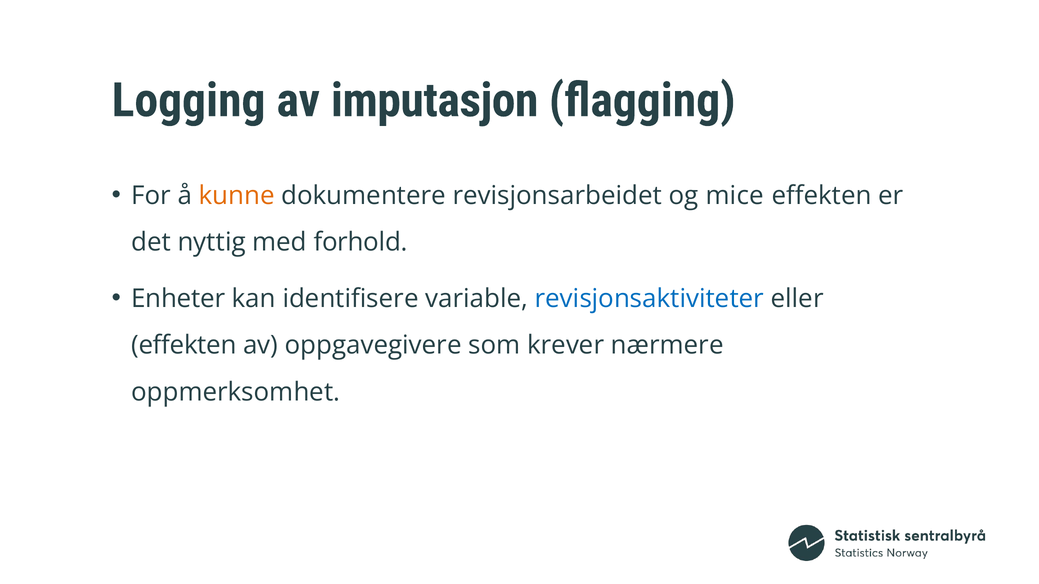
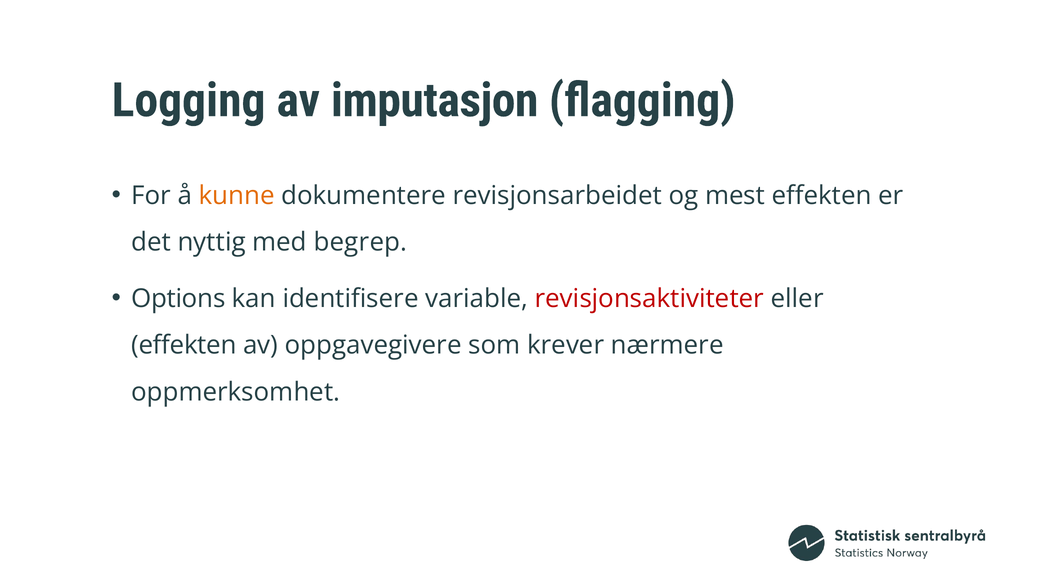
mice: mice -> mest
forhold: forhold -> begrep
Enheter: Enheter -> Options
revisjonsaktiviteter colour: blue -> red
